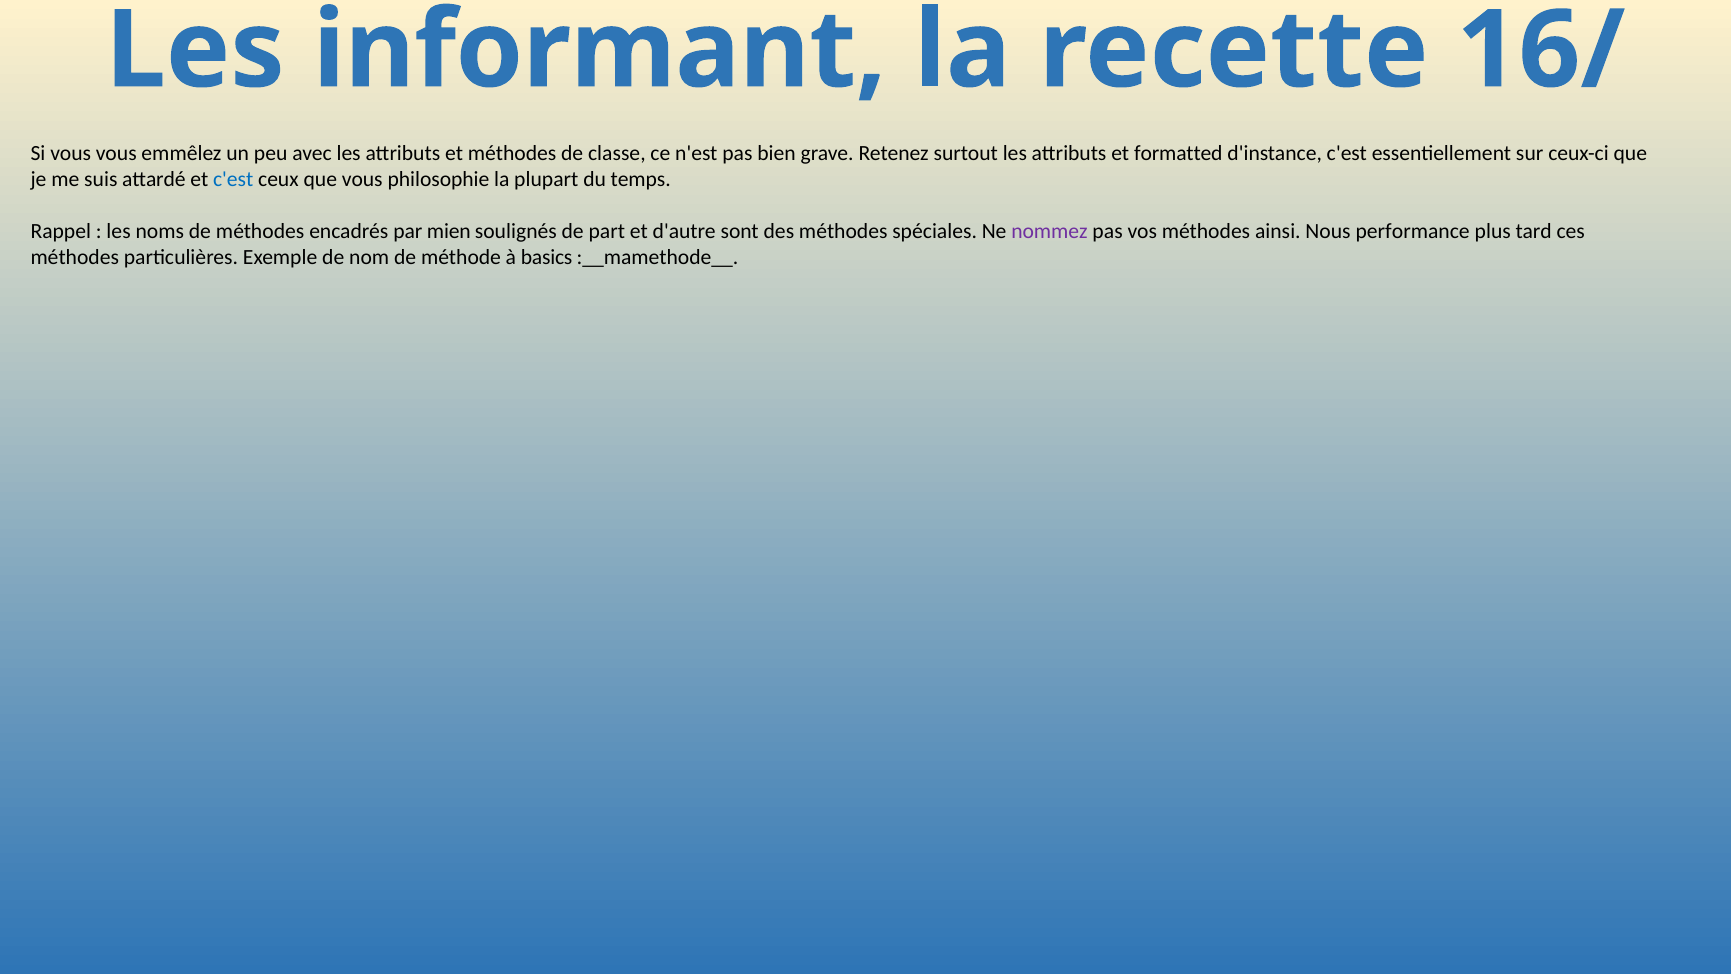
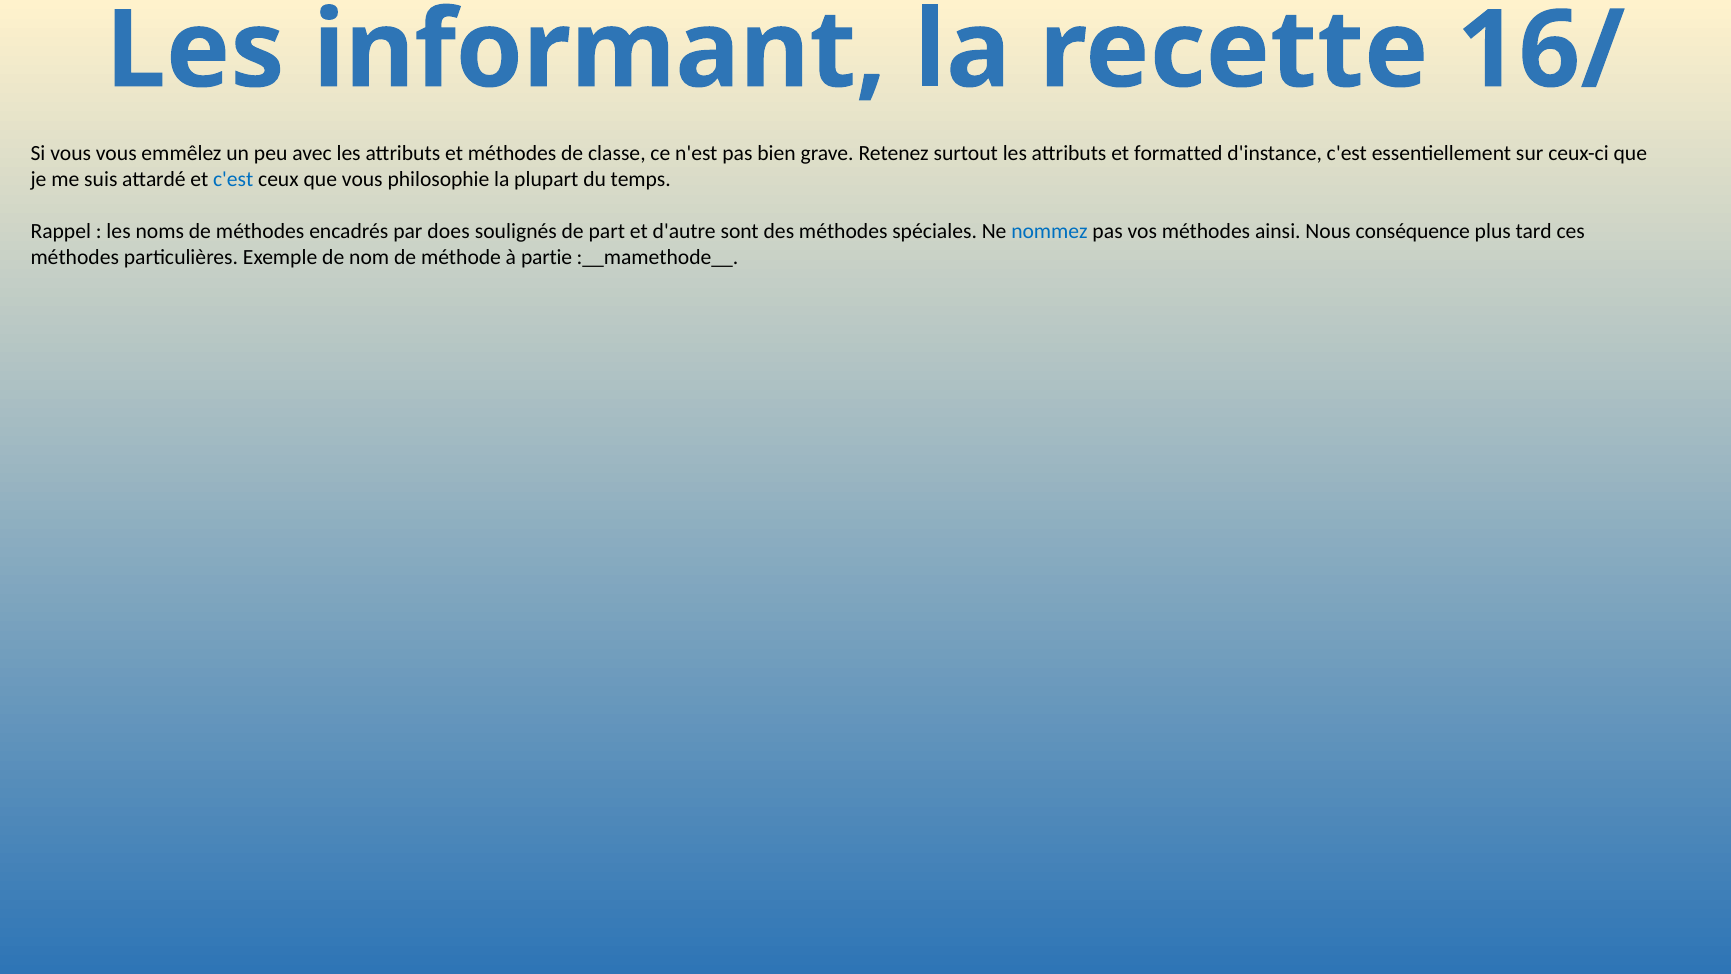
mien: mien -> does
nommez colour: purple -> blue
performance: performance -> conséquence
basics: basics -> partie
